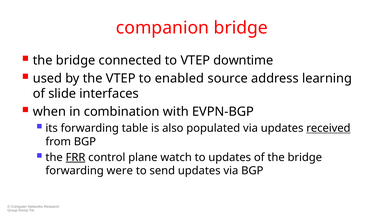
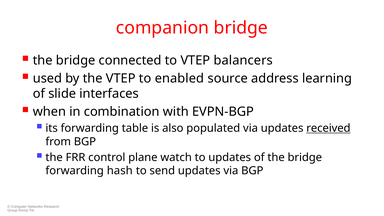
downtime: downtime -> balancers
FRR underline: present -> none
were: were -> hash
